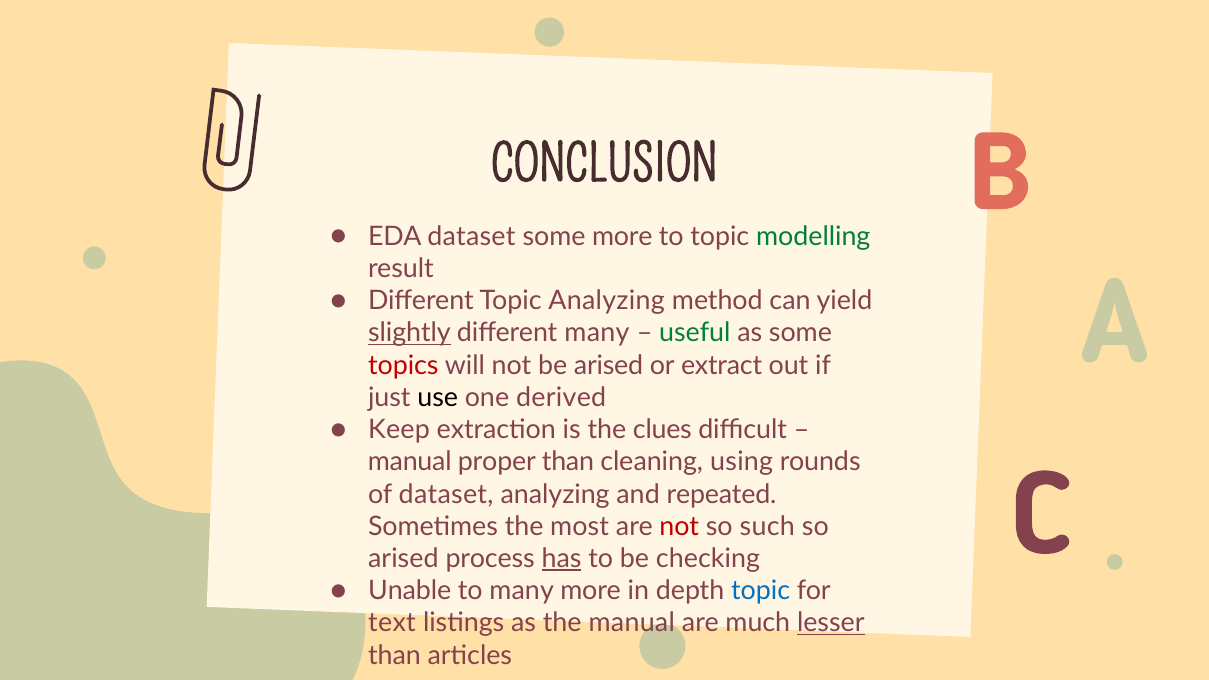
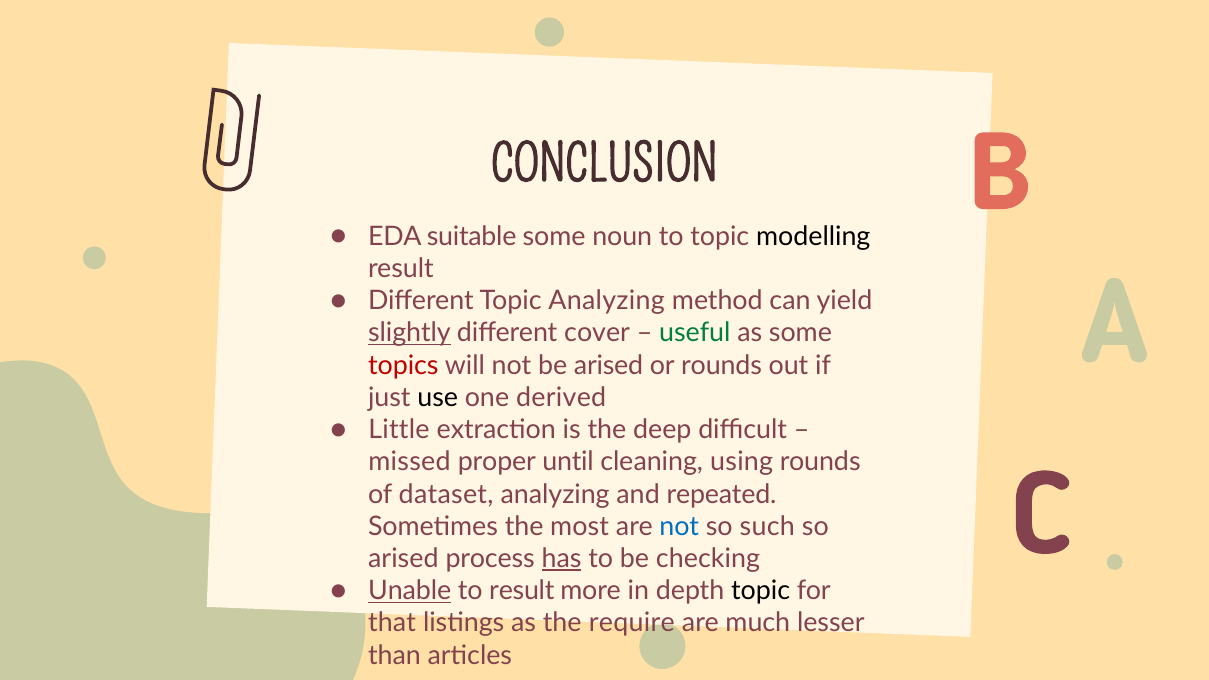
EDA dataset: dataset -> suitable
some more: more -> noun
modelling colour: green -> black
different many: many -> cover
or extract: extract -> rounds
Keep: Keep -> Little
clues: clues -> deep
manual at (410, 462): manual -> missed
proper than: than -> until
not at (679, 527) colour: red -> blue
Unable underline: none -> present
to many: many -> result
topic at (761, 591) colour: blue -> black
text: text -> that
the manual: manual -> require
lesser underline: present -> none
